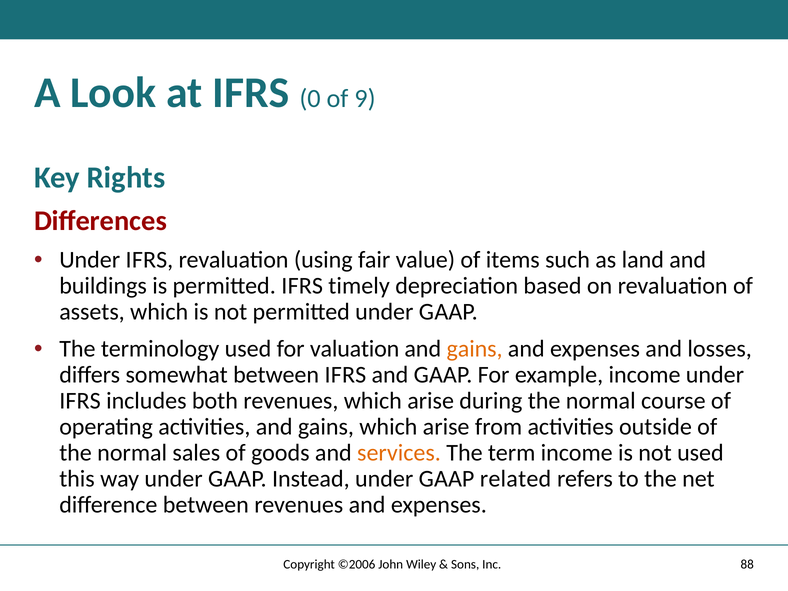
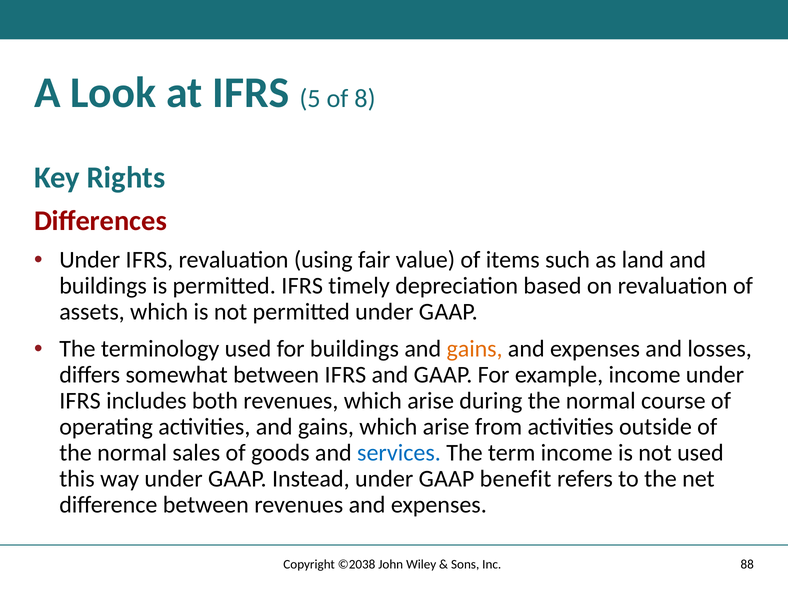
0: 0 -> 5
9: 9 -> 8
for valuation: valuation -> buildings
services colour: orange -> blue
related: related -> benefit
©2006: ©2006 -> ©2038
